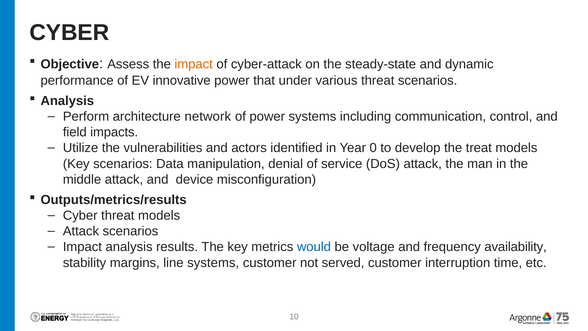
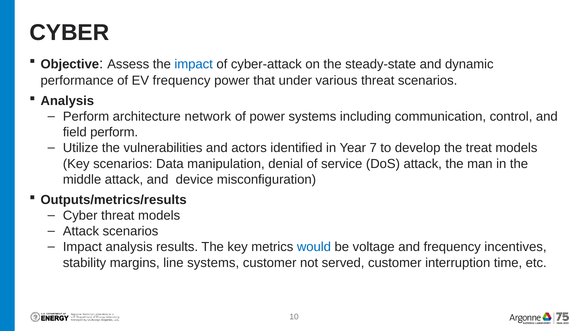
impact at (194, 64) colour: orange -> blue
EV innovative: innovative -> frequency
field impacts: impacts -> perform
0: 0 -> 7
availability: availability -> incentives
